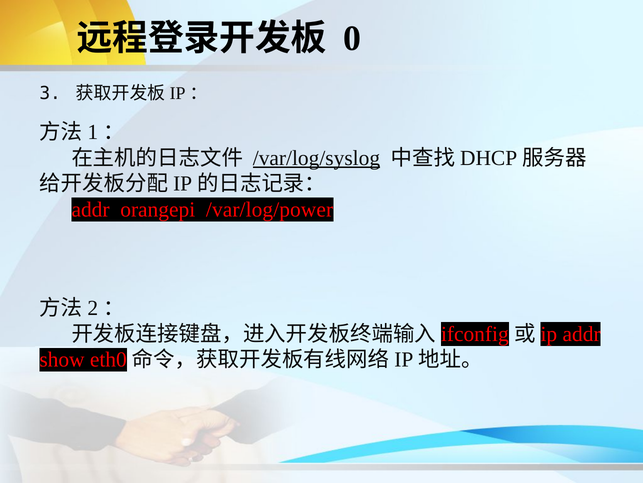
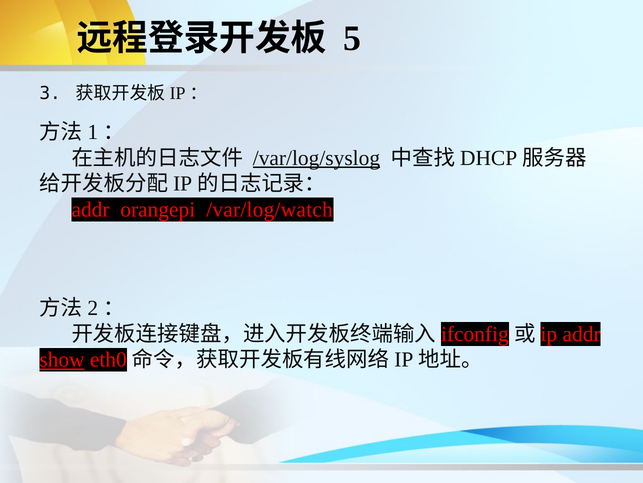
0: 0 -> 5
/var/log/power: /var/log/power -> /var/log/watch
show underline: none -> present
